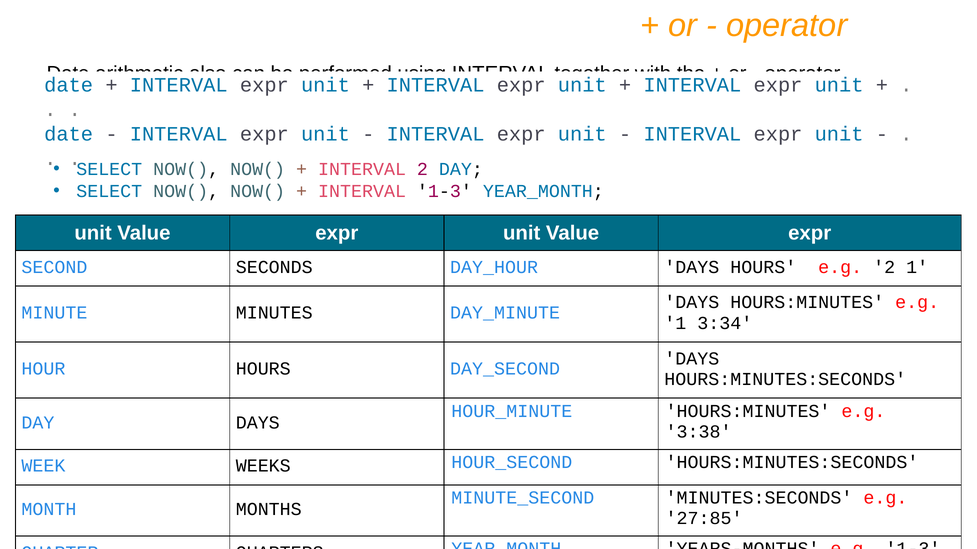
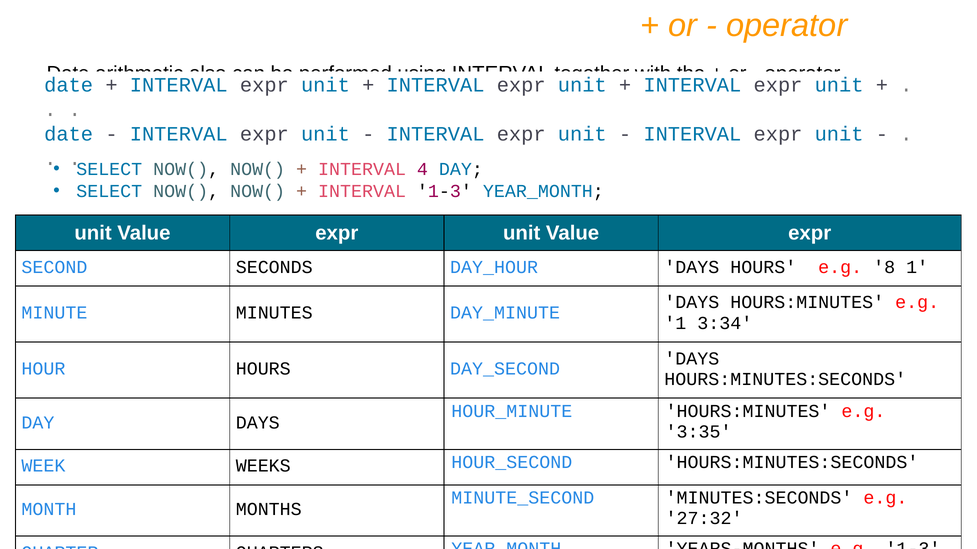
INTERVAL 2: 2 -> 4
e.g 2: 2 -> 8
3:38: 3:38 -> 3:35
27:85: 27:85 -> 27:32
